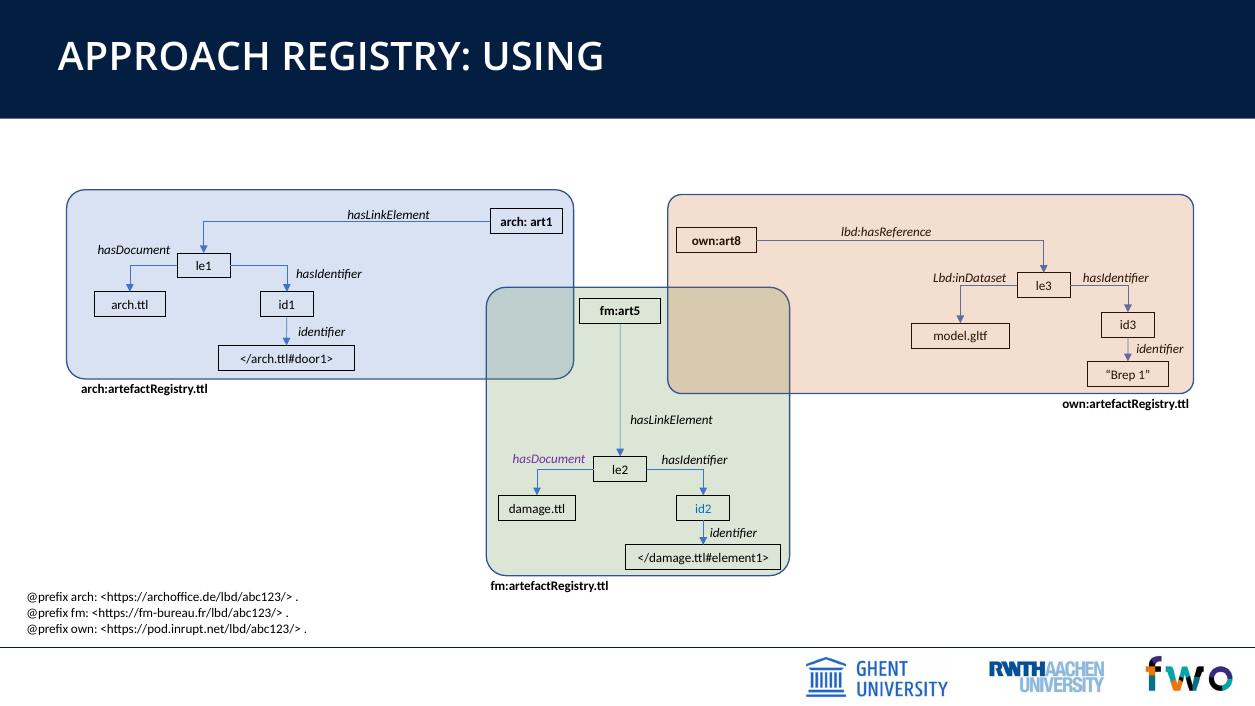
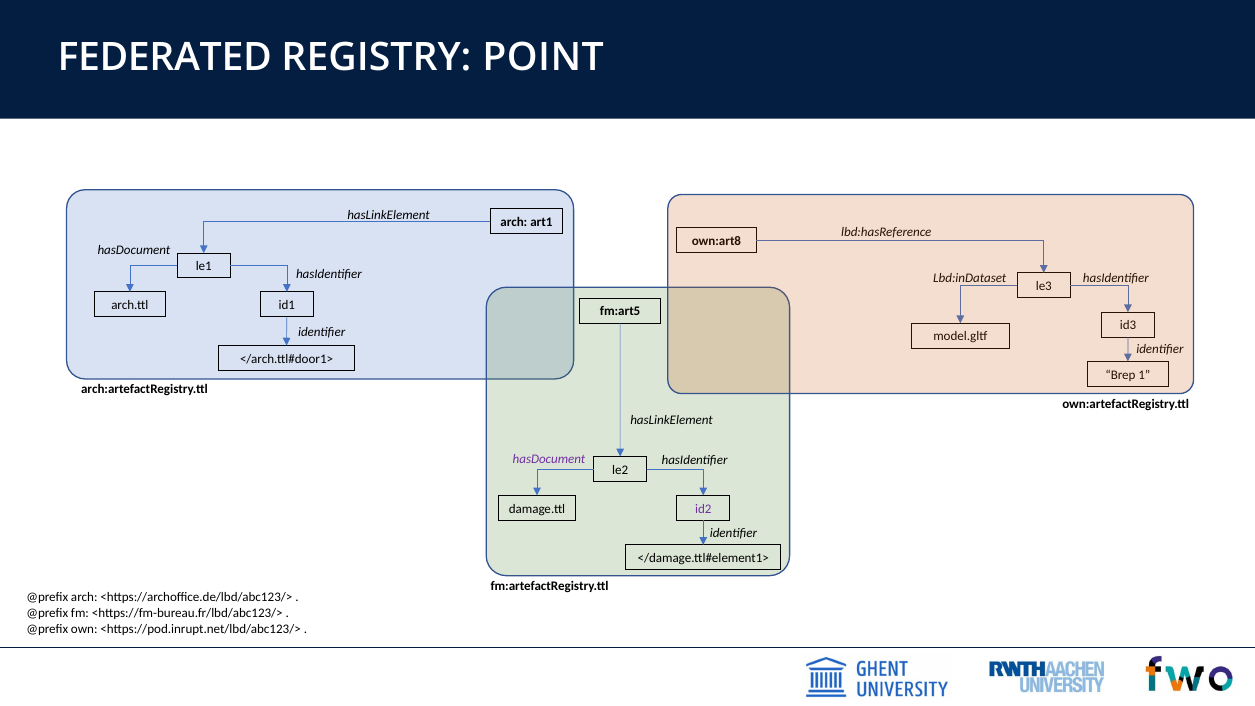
APPROACH: APPROACH -> FEDERATED
USING: USING -> POINT
id2 colour: blue -> purple
